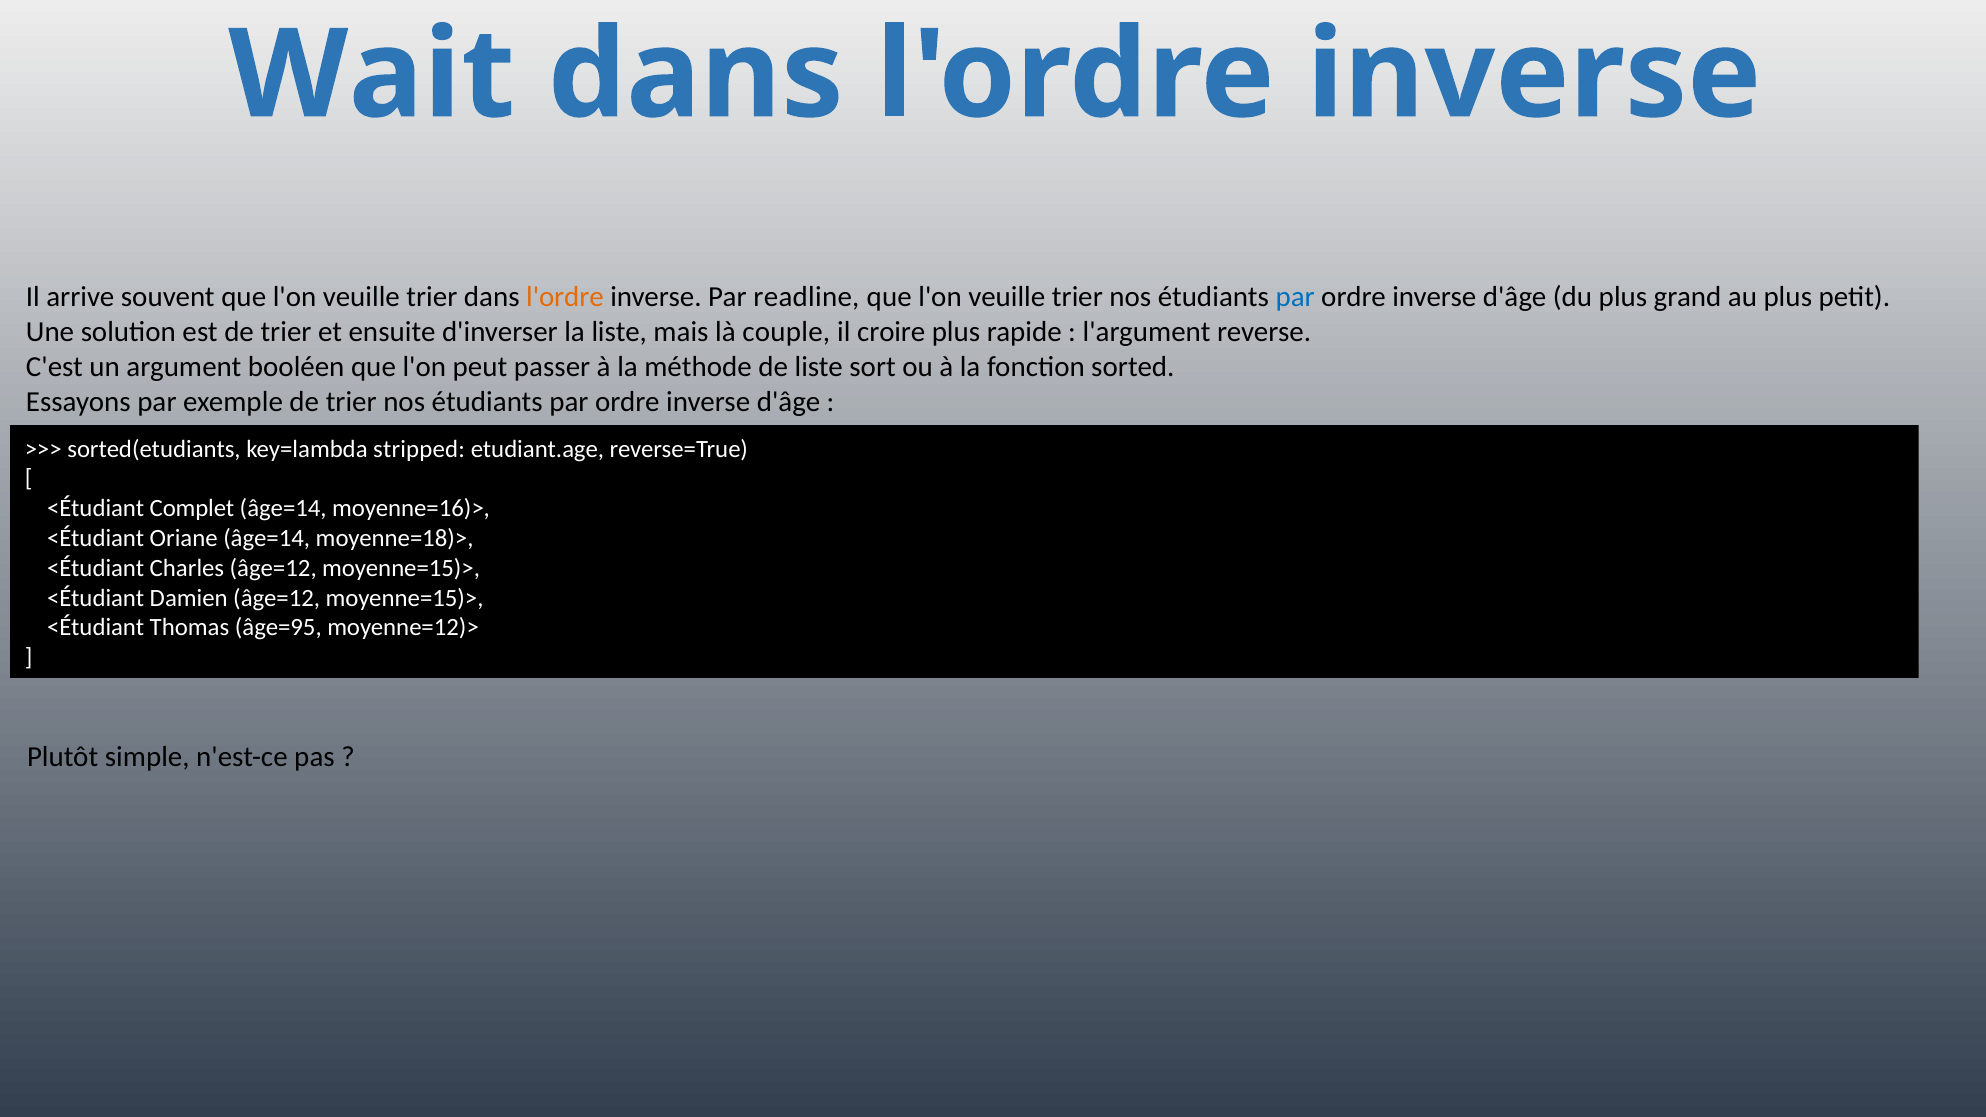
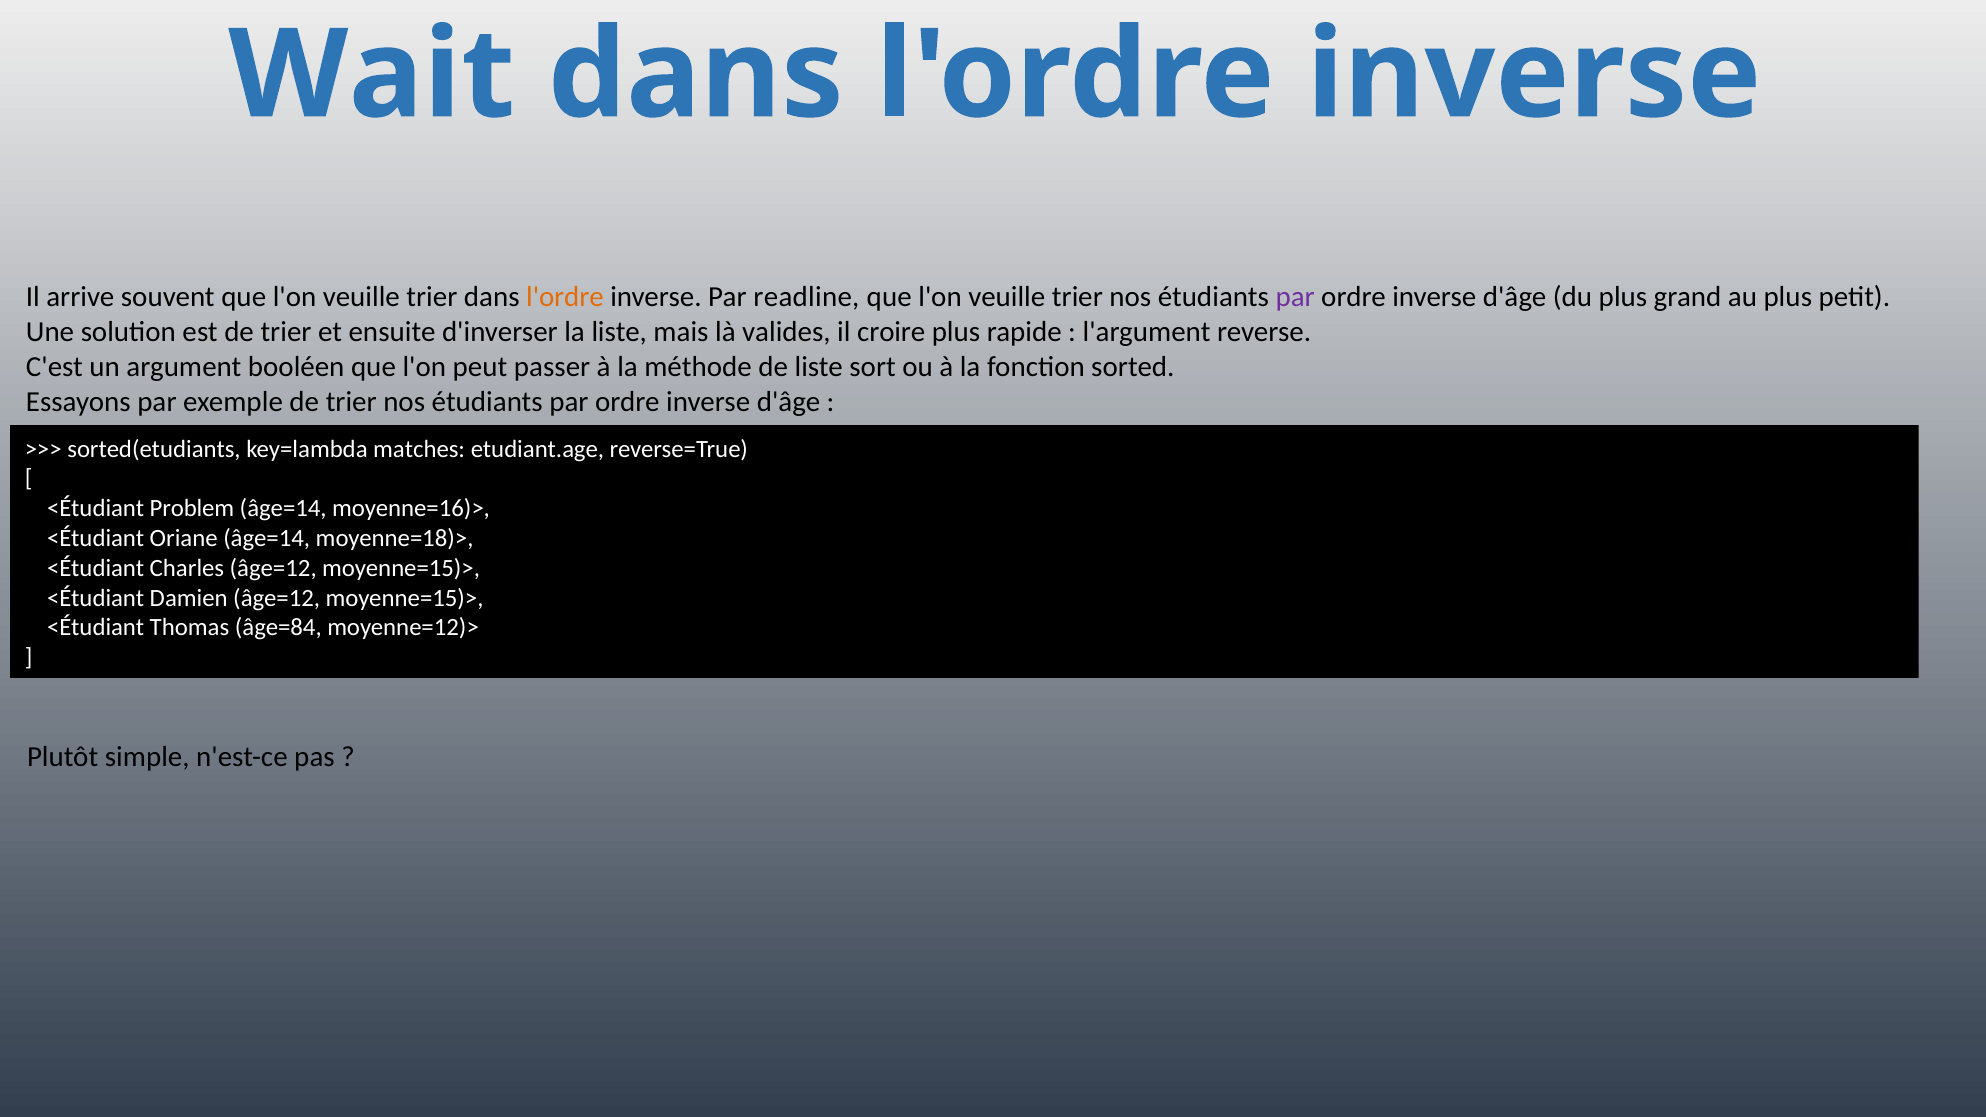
par at (1295, 297) colour: blue -> purple
couple: couple -> valides
stripped: stripped -> matches
Complet: Complet -> Problem
âge=95: âge=95 -> âge=84
